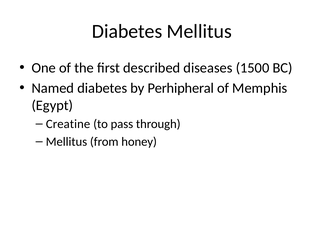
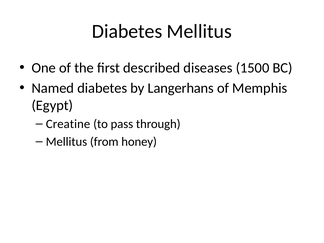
Perhipheral: Perhipheral -> Langerhans
